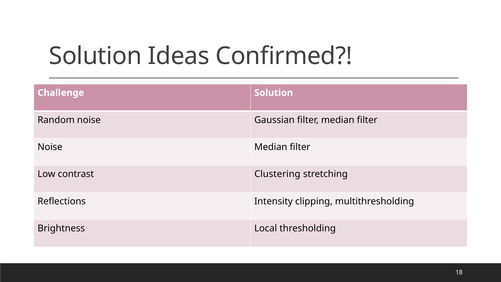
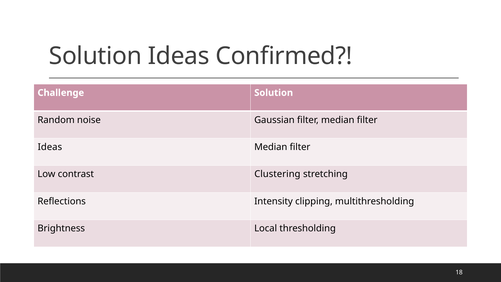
Noise at (50, 147): Noise -> Ideas
